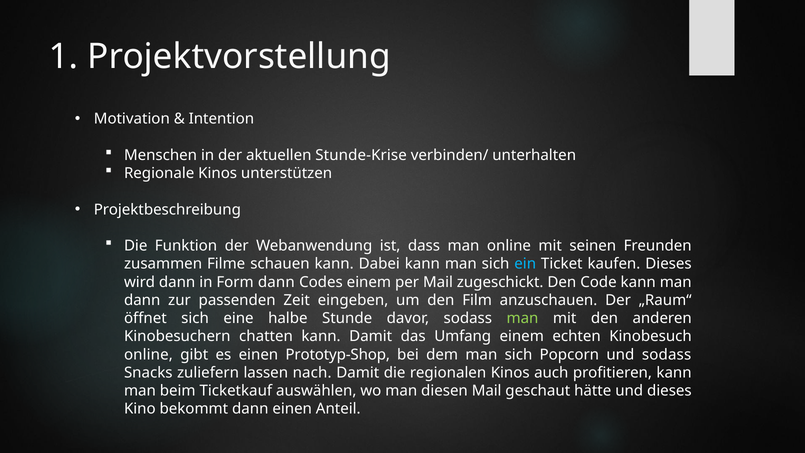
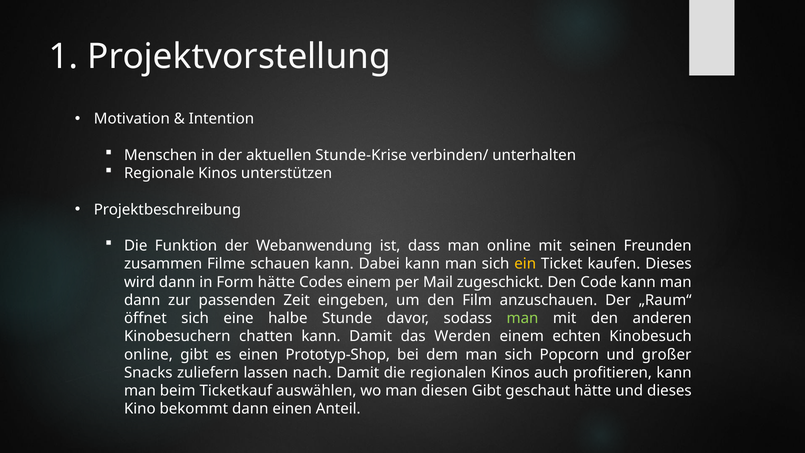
ein colour: light blue -> yellow
Form dann: dann -> hätte
Umfang: Umfang -> Werden
und sodass: sodass -> großer
diesen Mail: Mail -> Gibt
